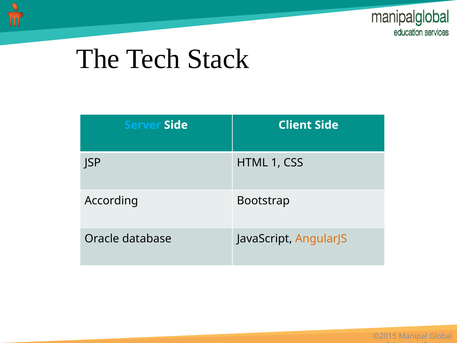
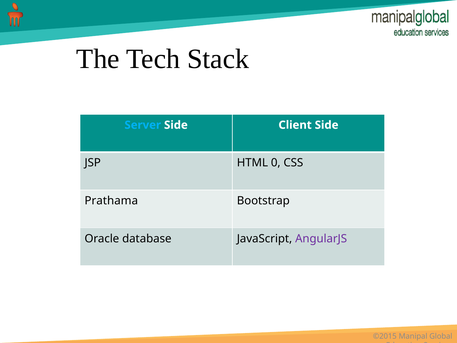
1: 1 -> 0
According: According -> Prathama
AngularJS colour: orange -> purple
